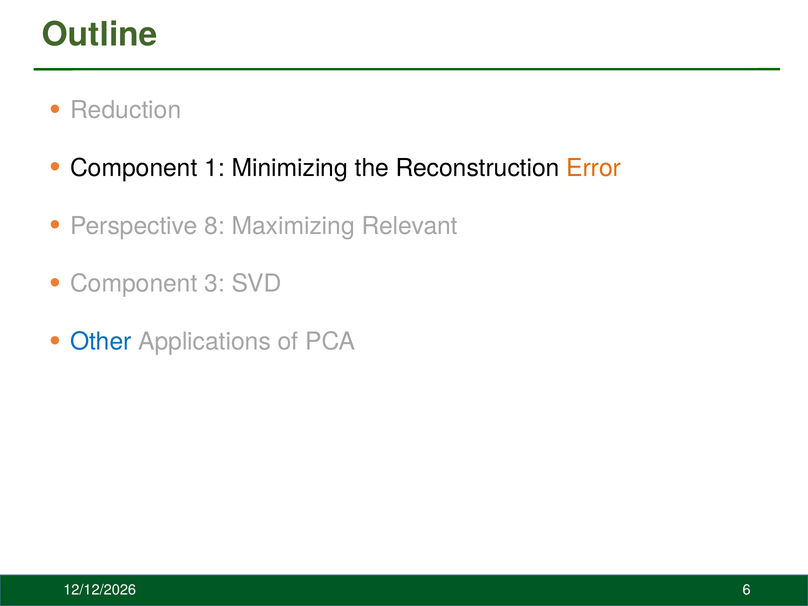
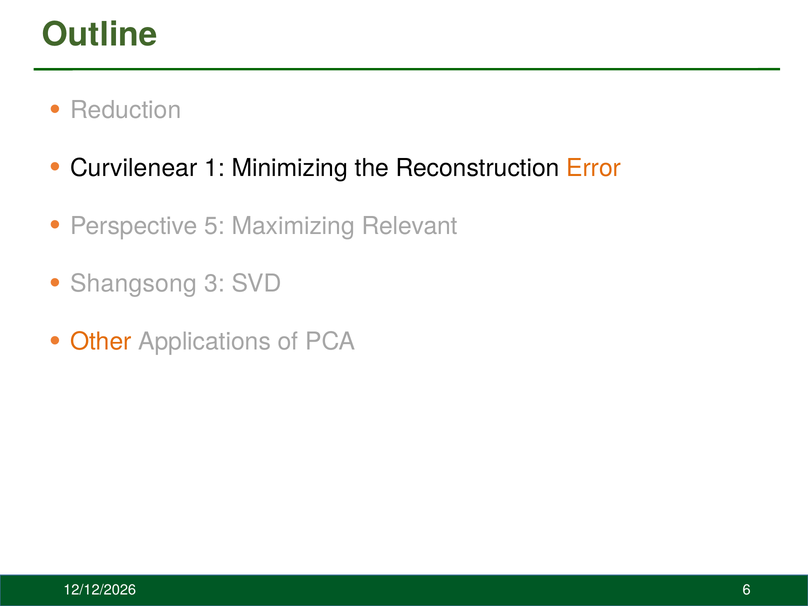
Component at (134, 168): Component -> Curvilenear
8: 8 -> 5
Component at (134, 284): Component -> Shangsong
Other colour: blue -> orange
